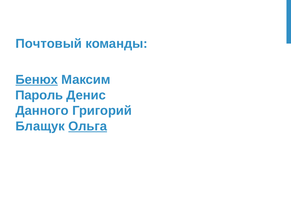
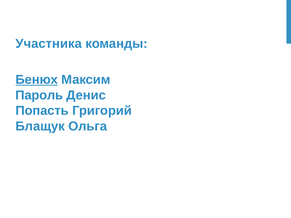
Почтовый: Почтовый -> Участника
Данного: Данного -> Попасть
Ольга underline: present -> none
